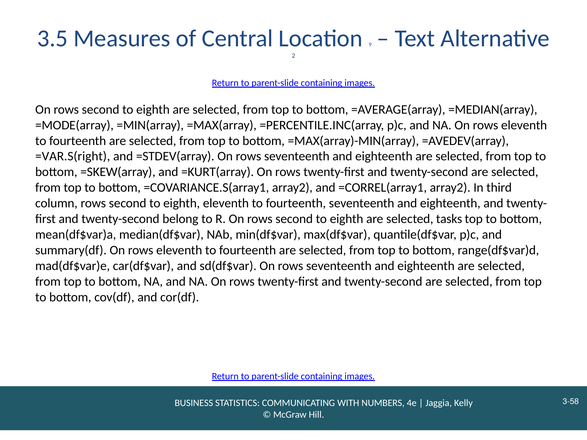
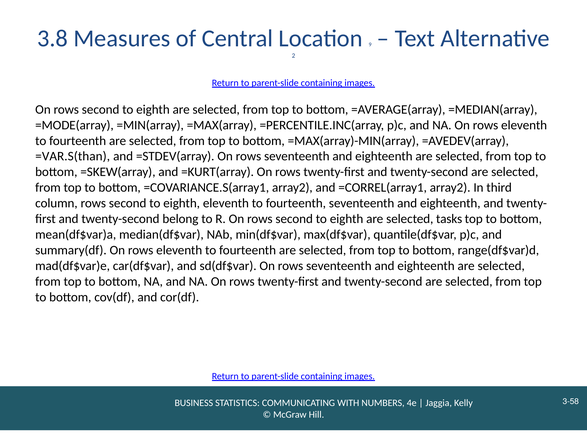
3.5: 3.5 -> 3.8
=VAR.S(right: =VAR.S(right -> =VAR.S(than
